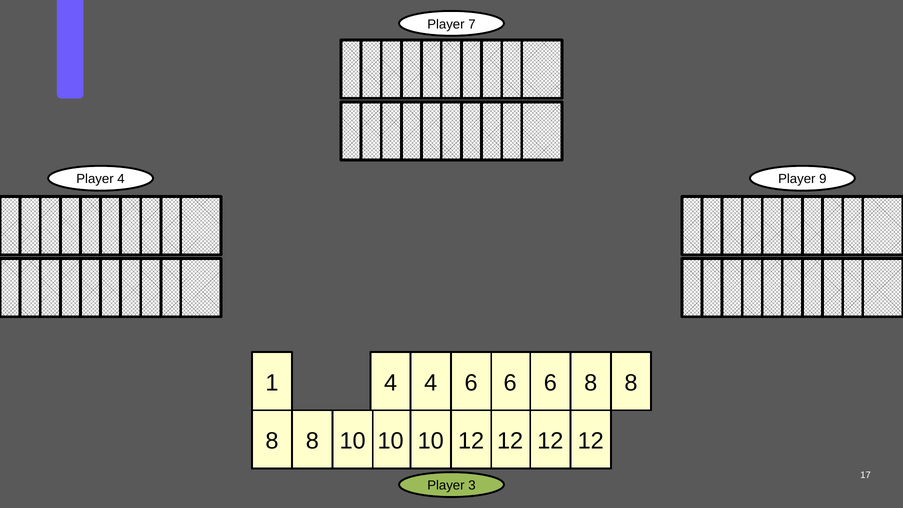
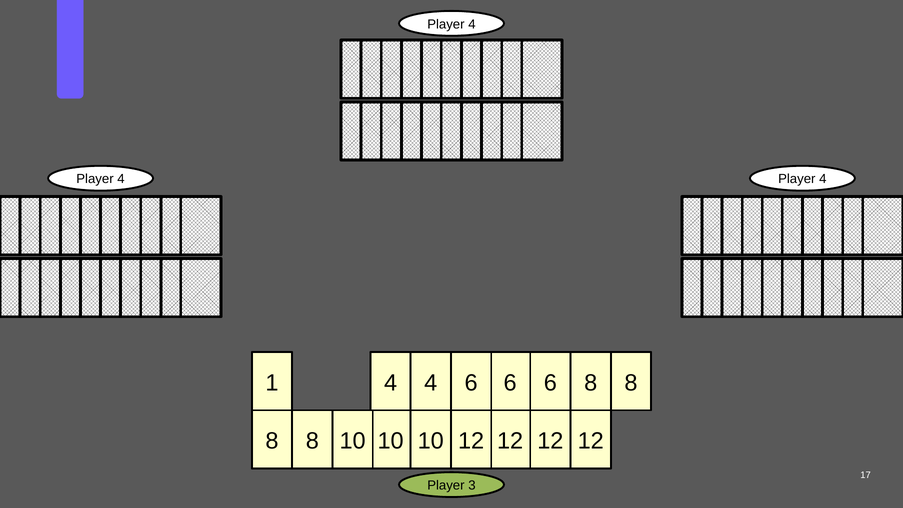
7 at (472, 24): 7 -> 4
9 at (823, 179): 9 -> 4
